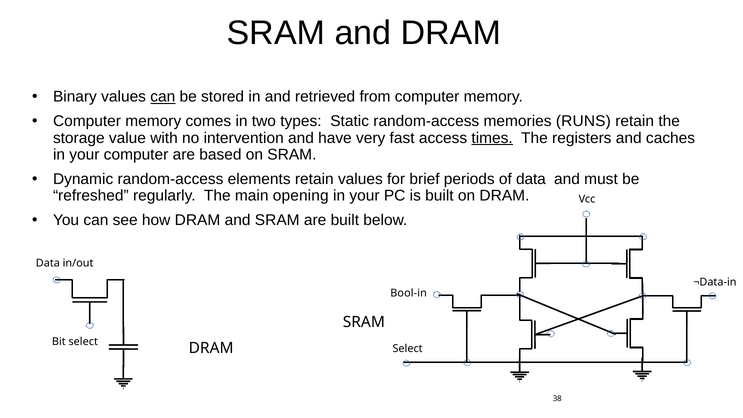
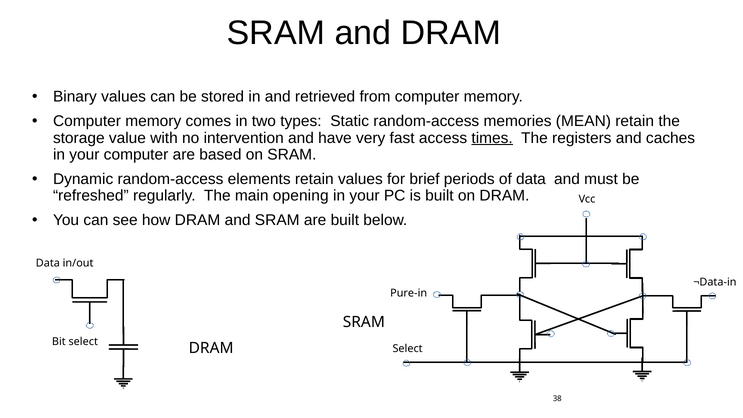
can at (163, 97) underline: present -> none
RUNS: RUNS -> MEAN
Bool-in: Bool-in -> Pure-in
